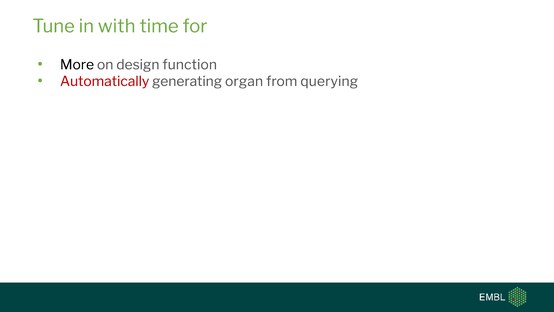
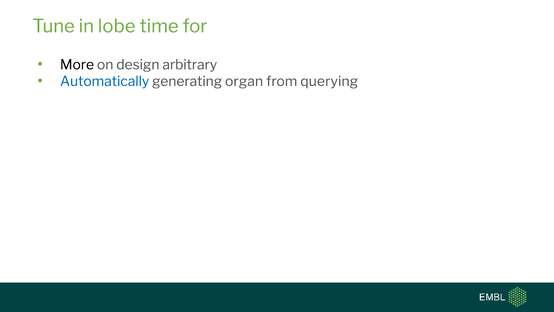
with: with -> lobe
function: function -> arbitrary
Automatically colour: red -> blue
